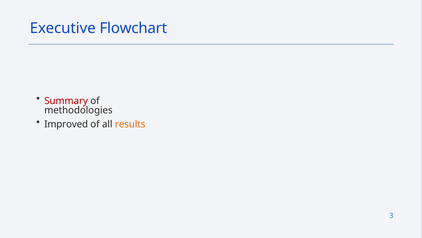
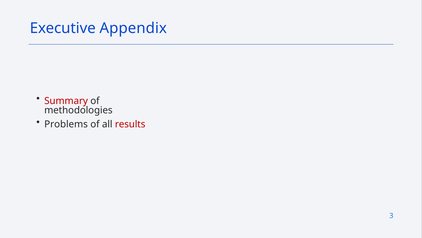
Flowchart: Flowchart -> Appendix
Improved: Improved -> Problems
results colour: orange -> red
